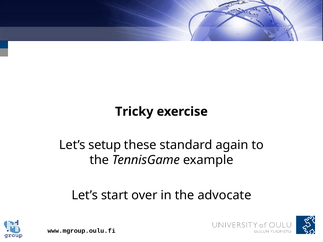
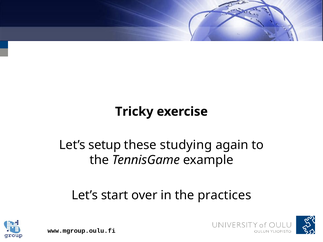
standard: standard -> studying
advocate: advocate -> practices
